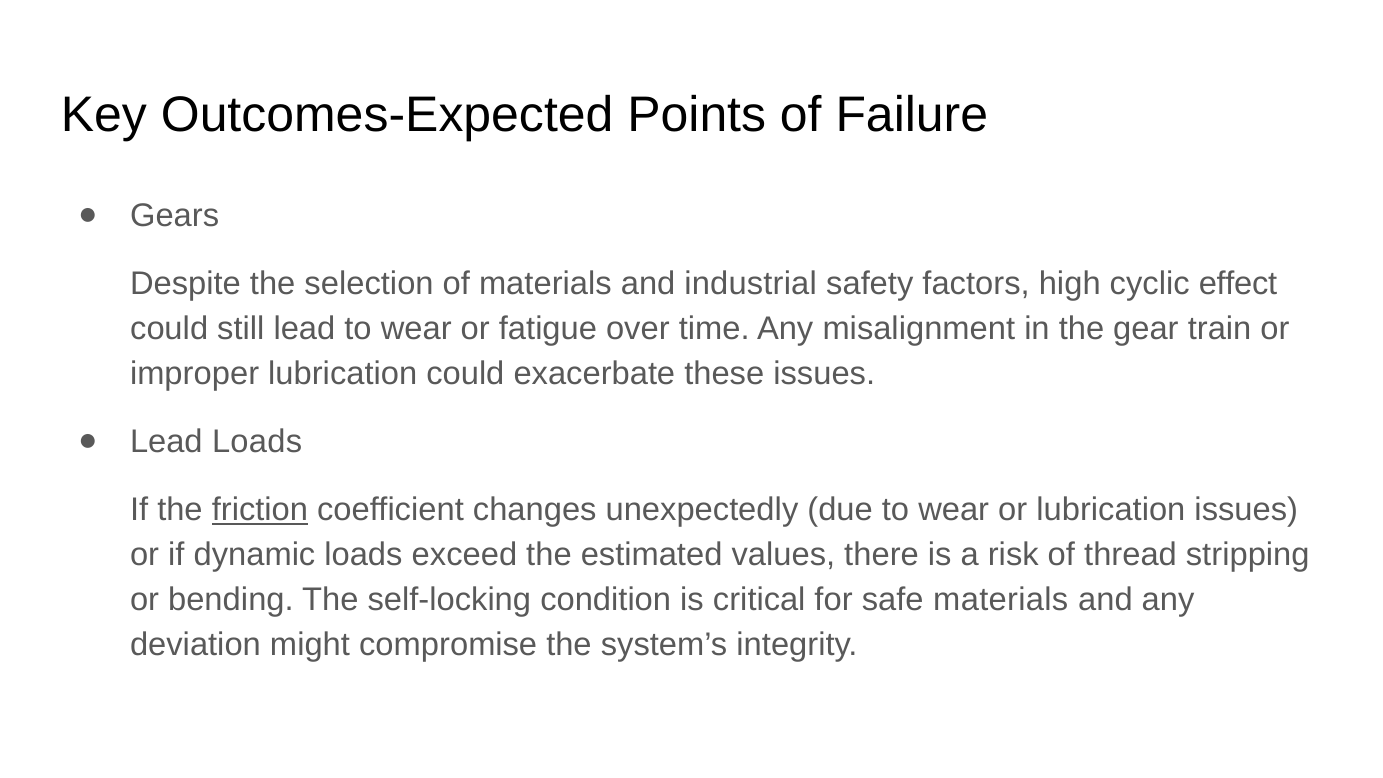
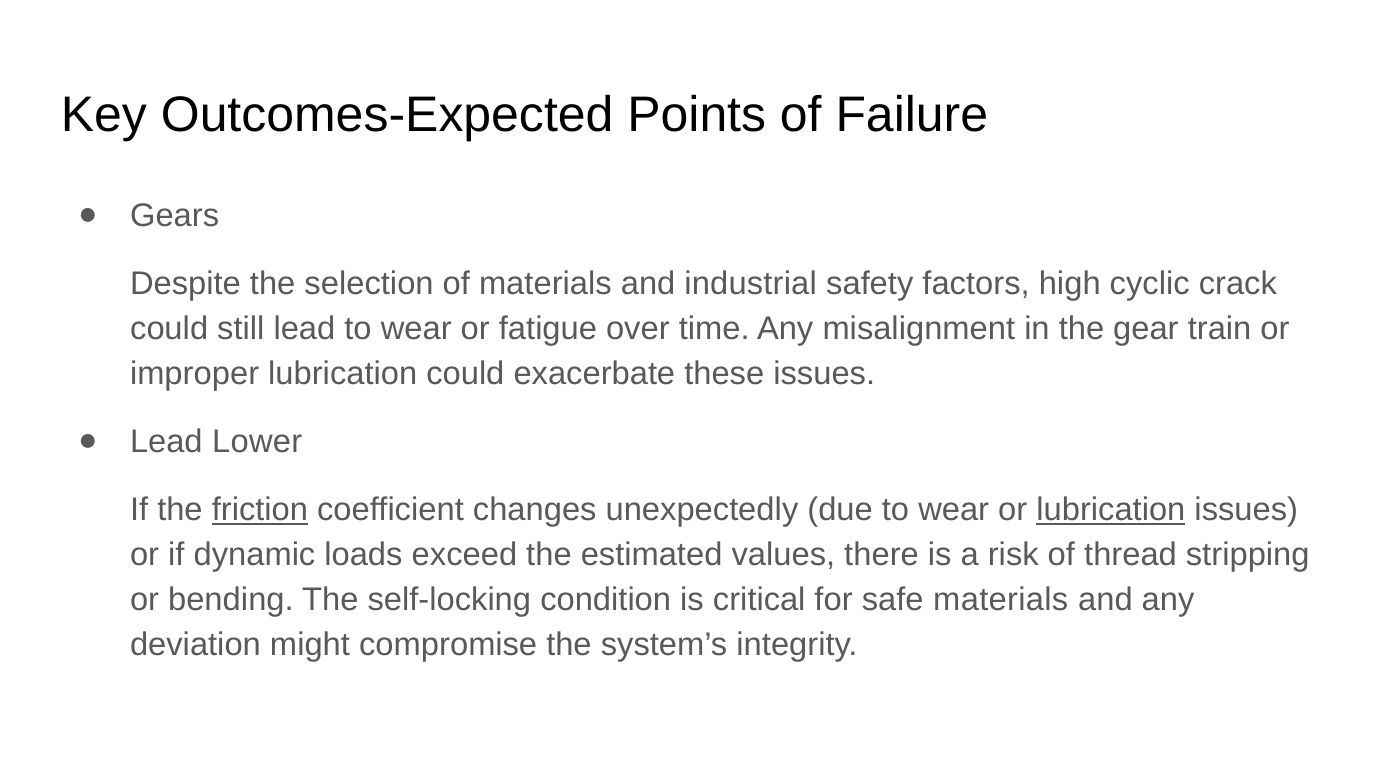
effect: effect -> crack
Lead Loads: Loads -> Lower
lubrication at (1111, 510) underline: none -> present
